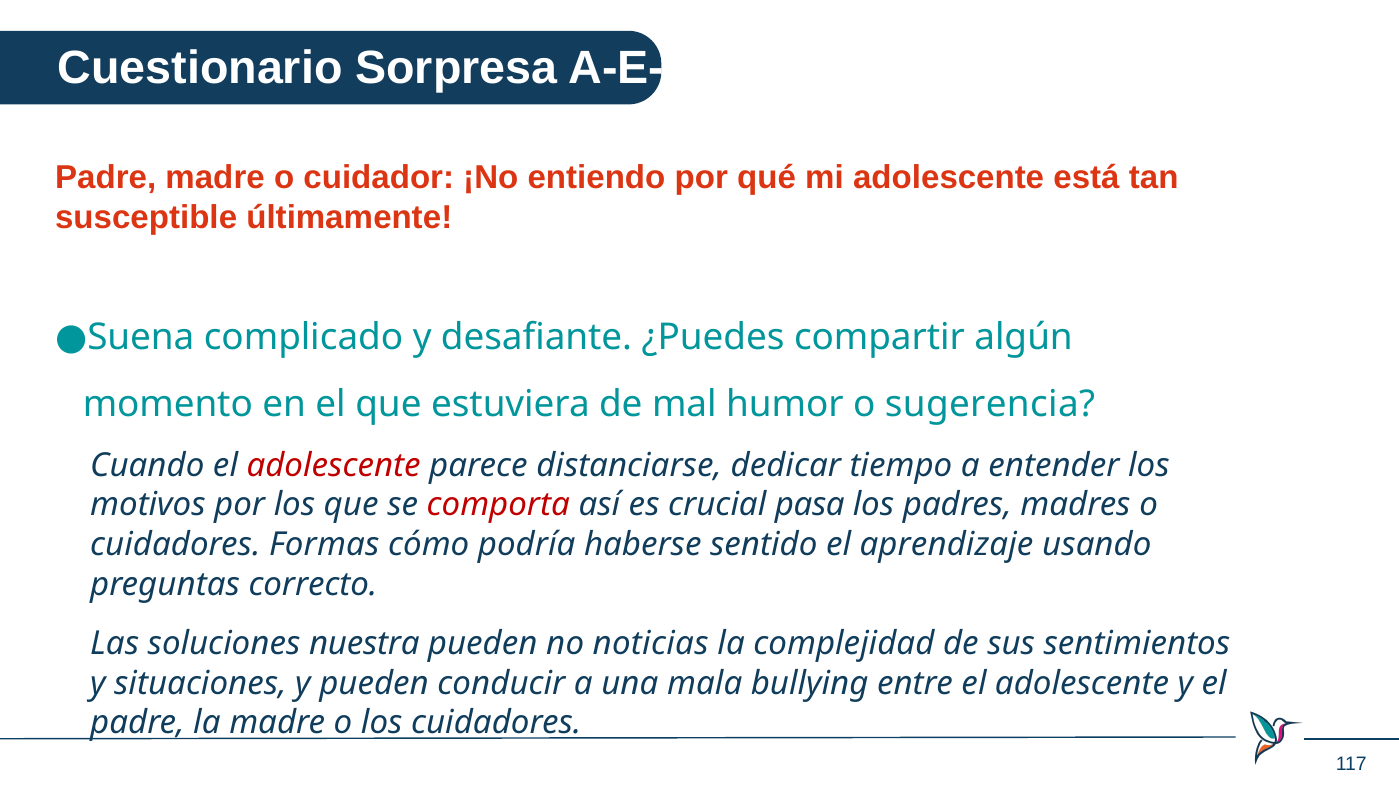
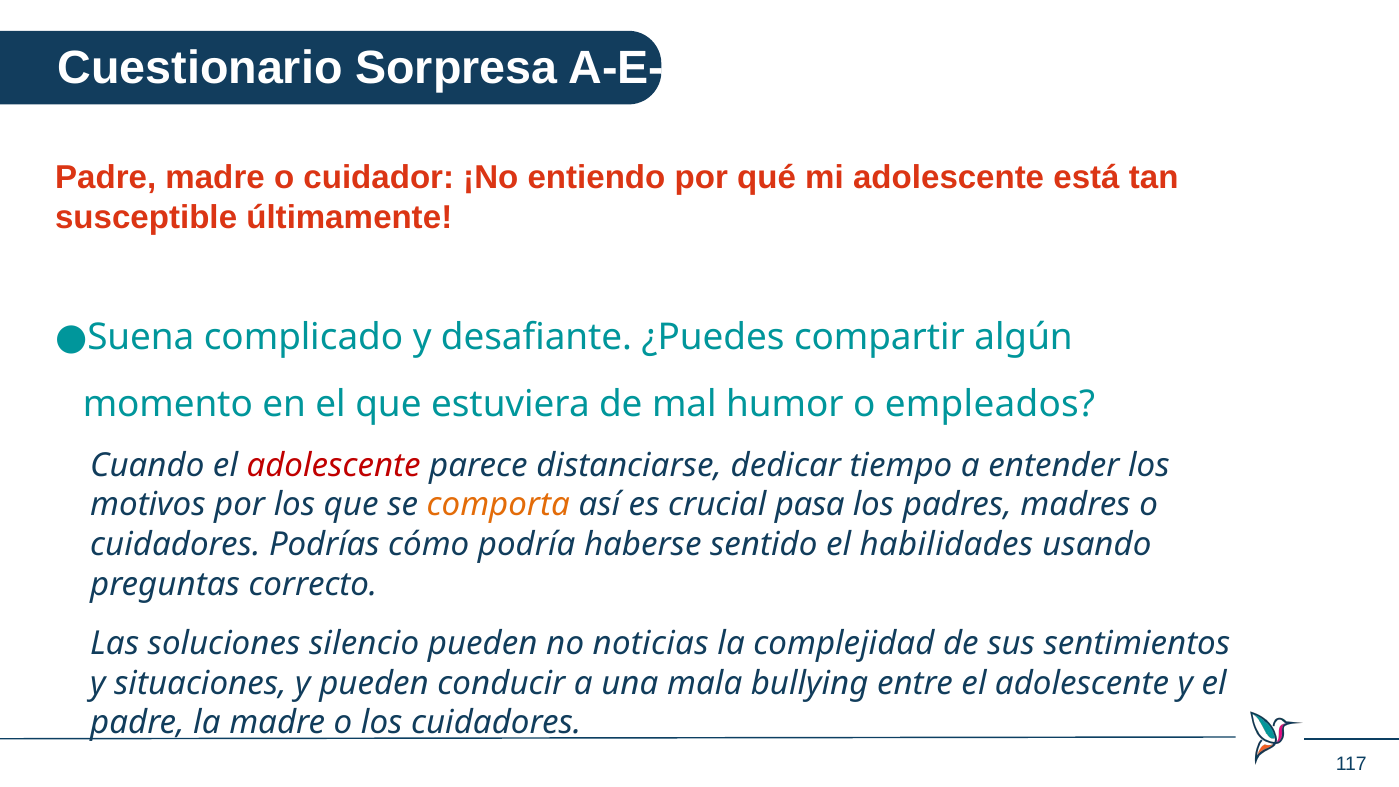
sugerencia: sugerencia -> empleados
comporta colour: red -> orange
Formas: Formas -> Podrías
aprendizaje: aprendizaje -> habilidades
nuestra: nuestra -> silencio
